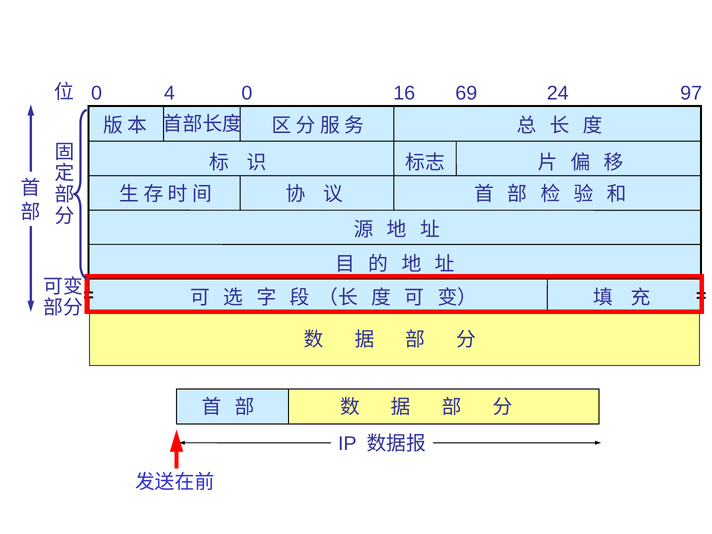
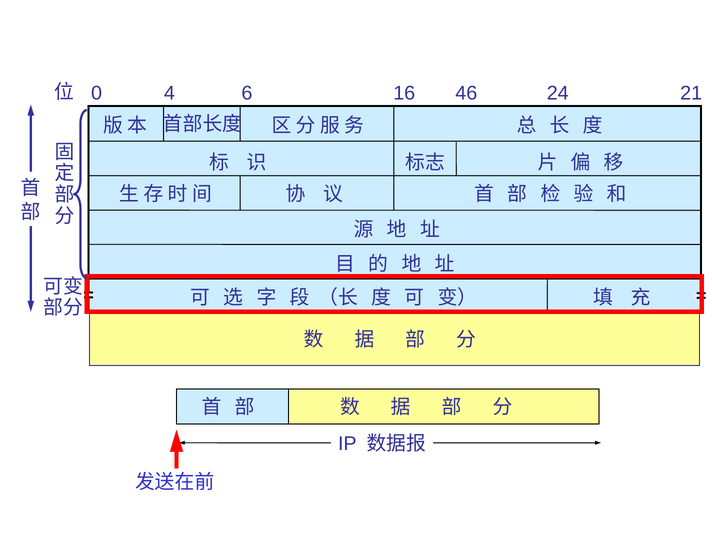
4 0: 0 -> 6
69: 69 -> 46
97: 97 -> 21
